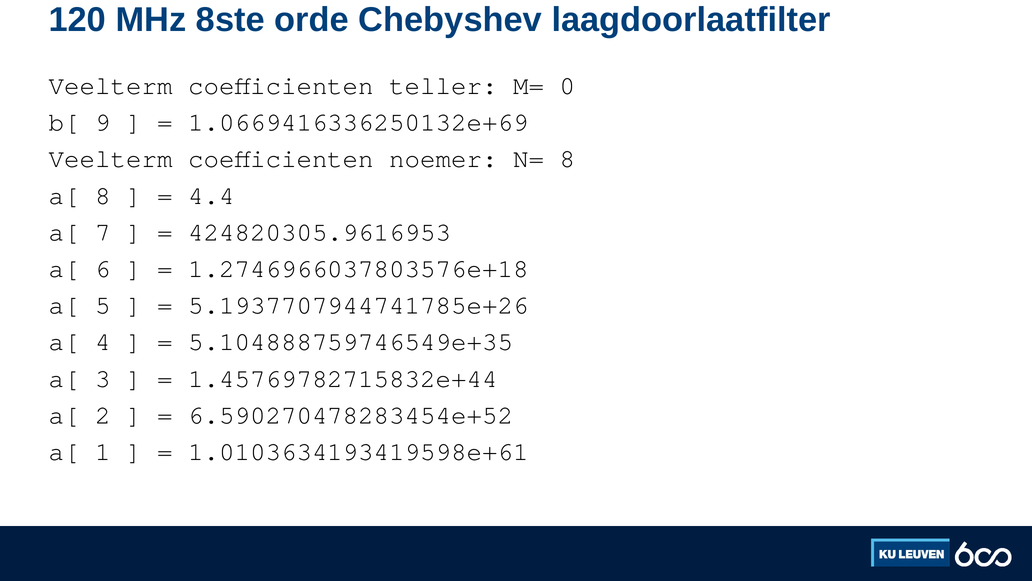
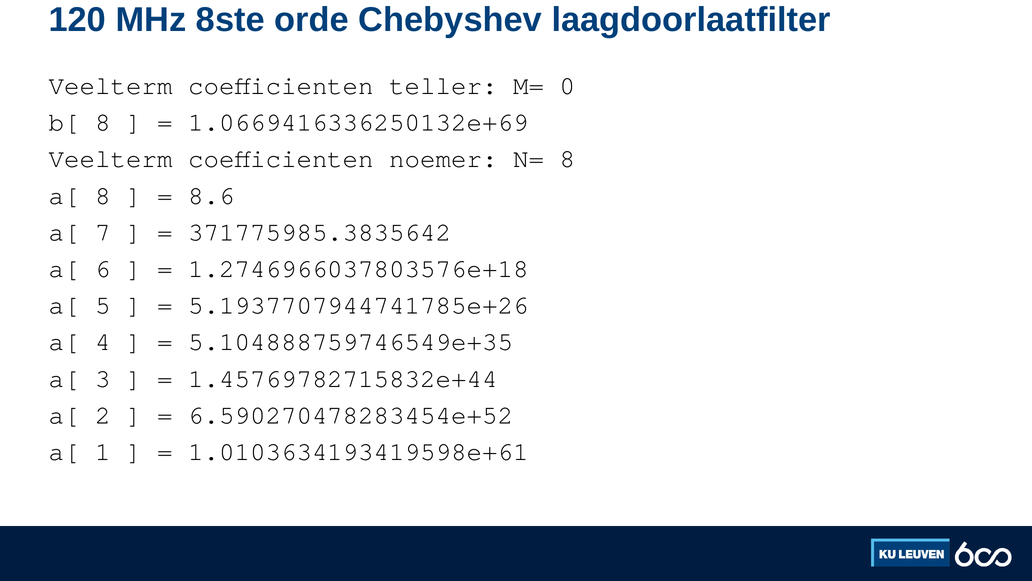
b[ 9: 9 -> 8
4.4: 4.4 -> 8.6
424820305.9616953: 424820305.9616953 -> 371775985.3835642
